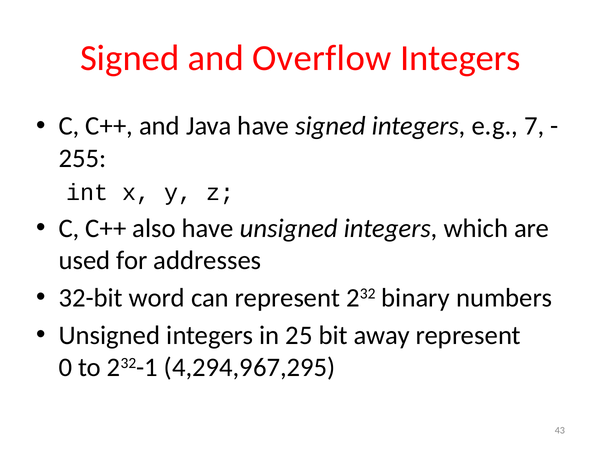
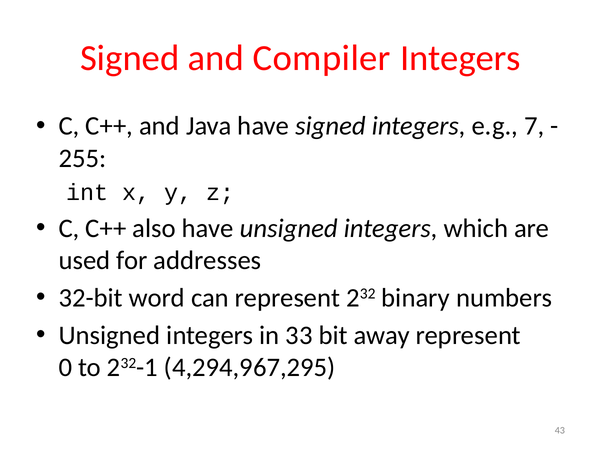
Overflow: Overflow -> Compiler
25: 25 -> 33
